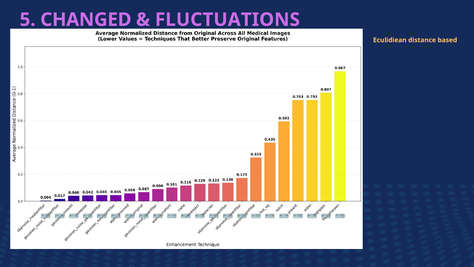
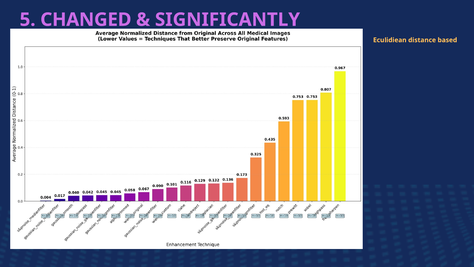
FLUCTUATIONS: FLUCTUATIONS -> SIGNIFICANTLY
